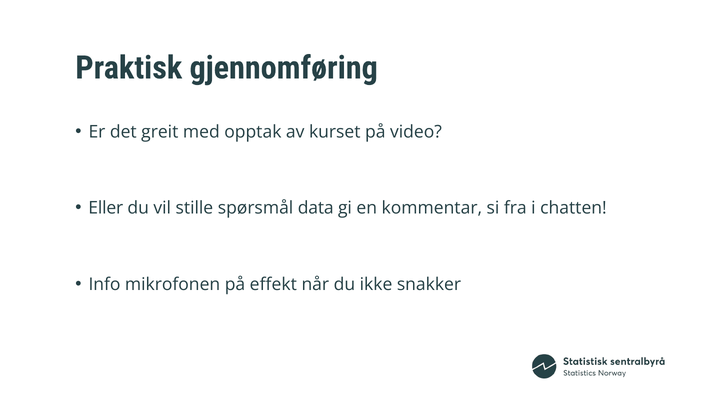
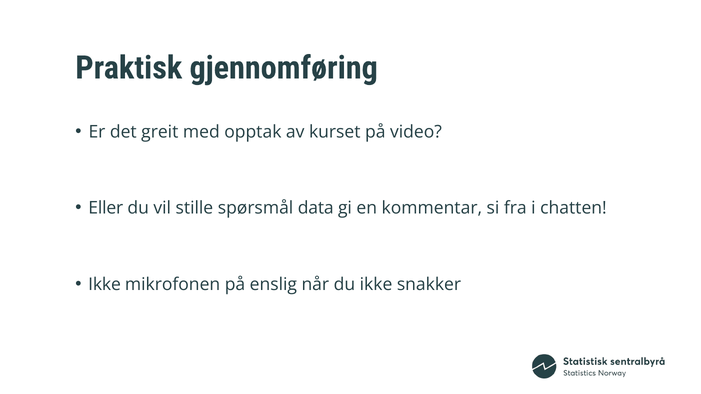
Info at (104, 284): Info -> Ikke
effekt: effekt -> enslig
